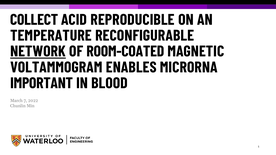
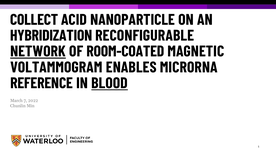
REPRODUCIBLE: REPRODUCIBLE -> NANOPARTICLE
TEMPERATURE: TEMPERATURE -> HYBRIDIZATION
IMPORTANT: IMPORTANT -> REFERENCE
BLOOD underline: none -> present
